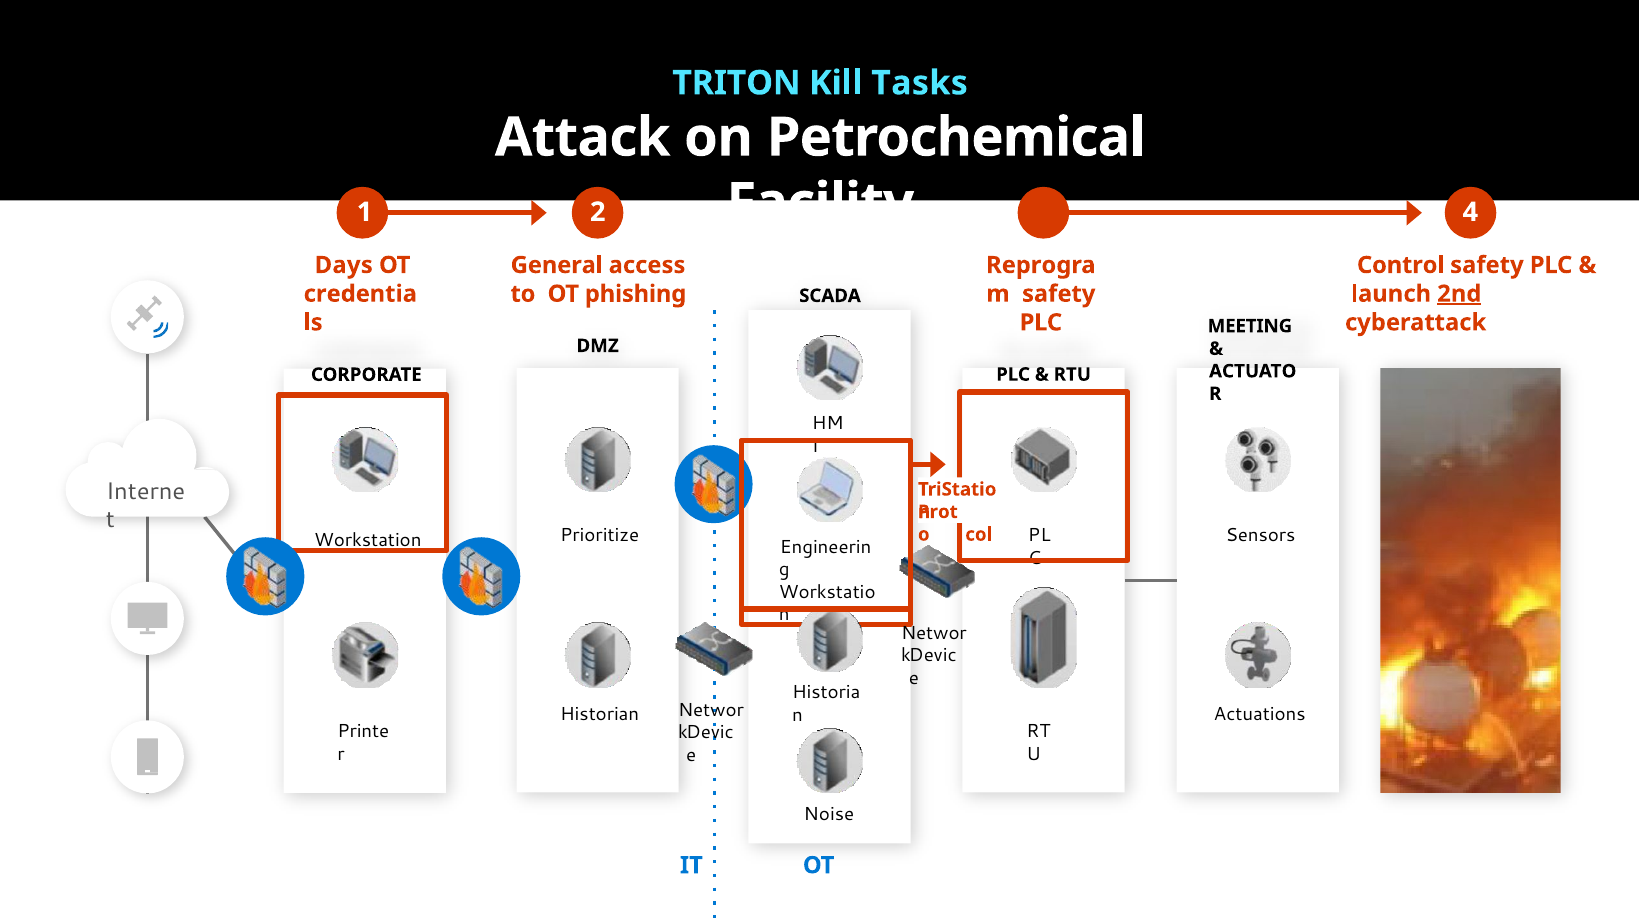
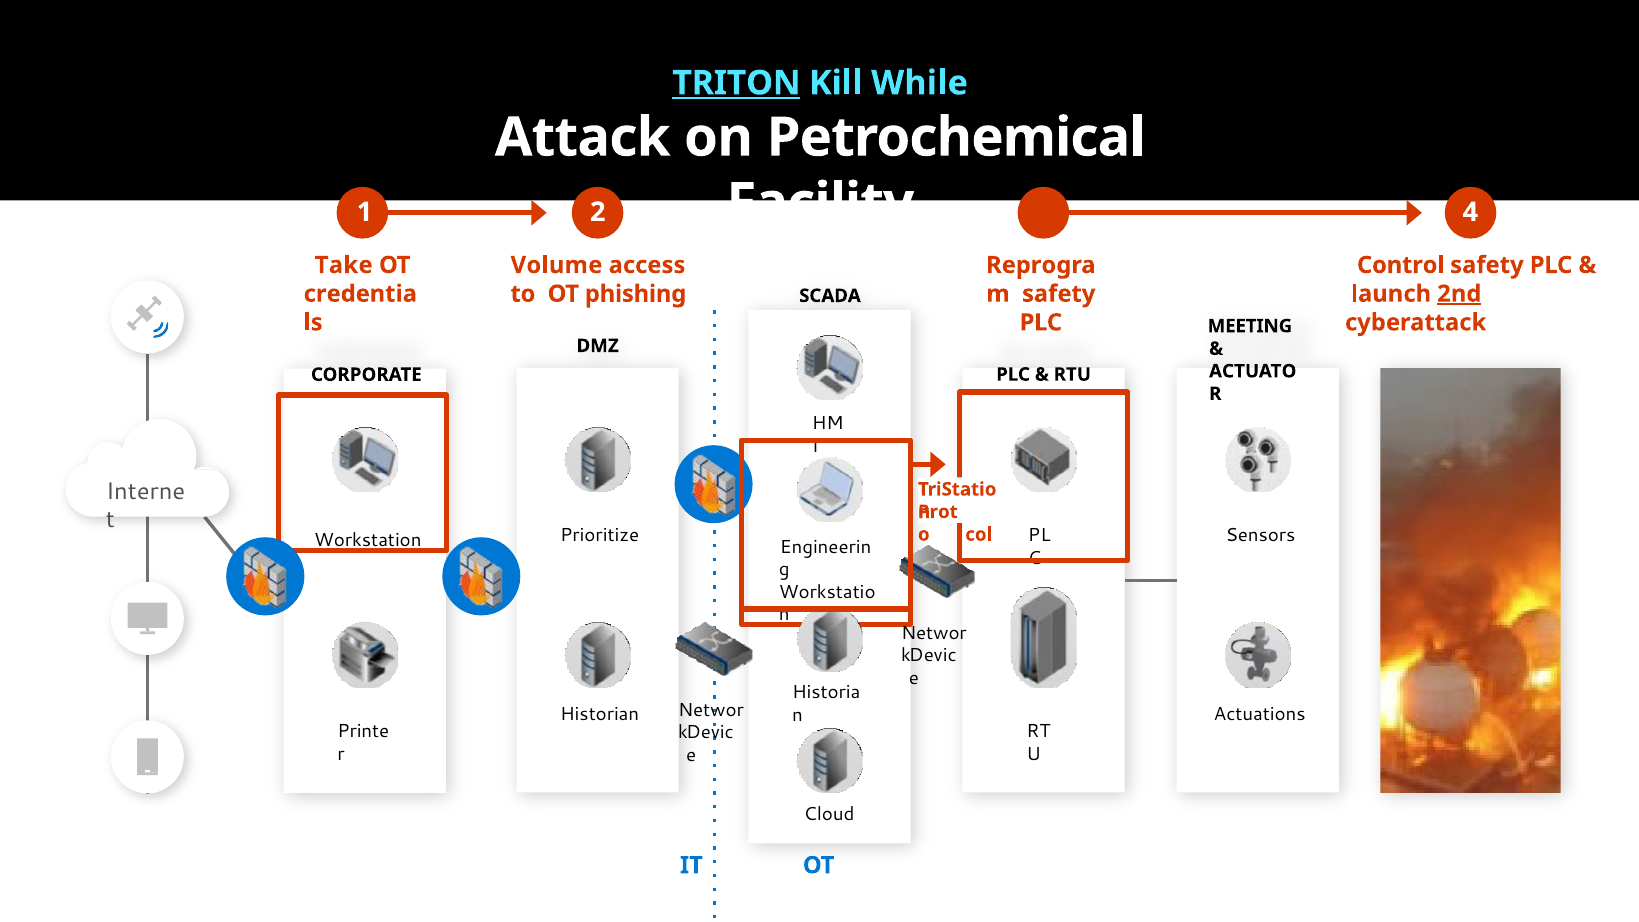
TRITON underline: none -> present
Tasks: Tasks -> While
Days: Days -> Take
General: General -> Volume
Noise: Noise -> Cloud
